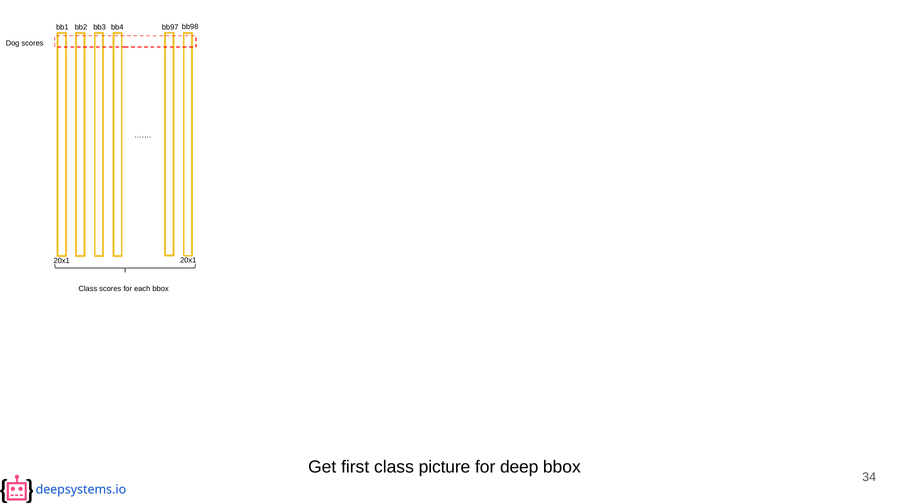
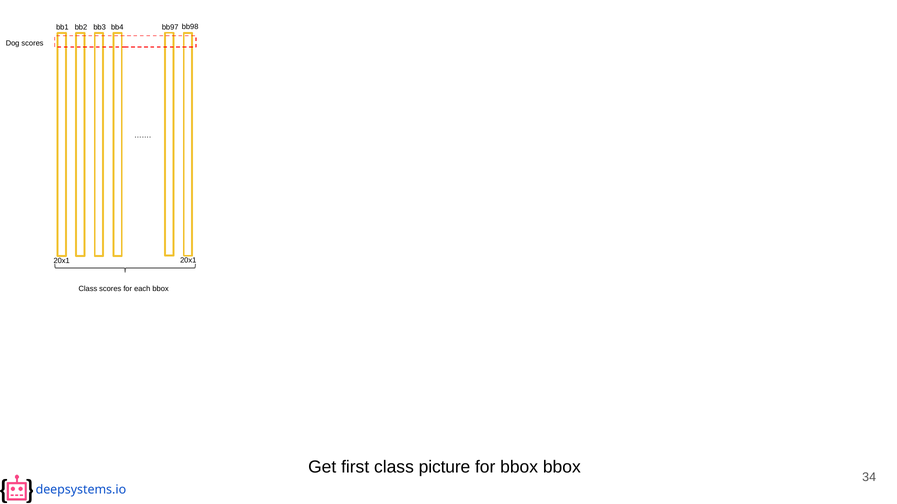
for deep: deep -> bbox
